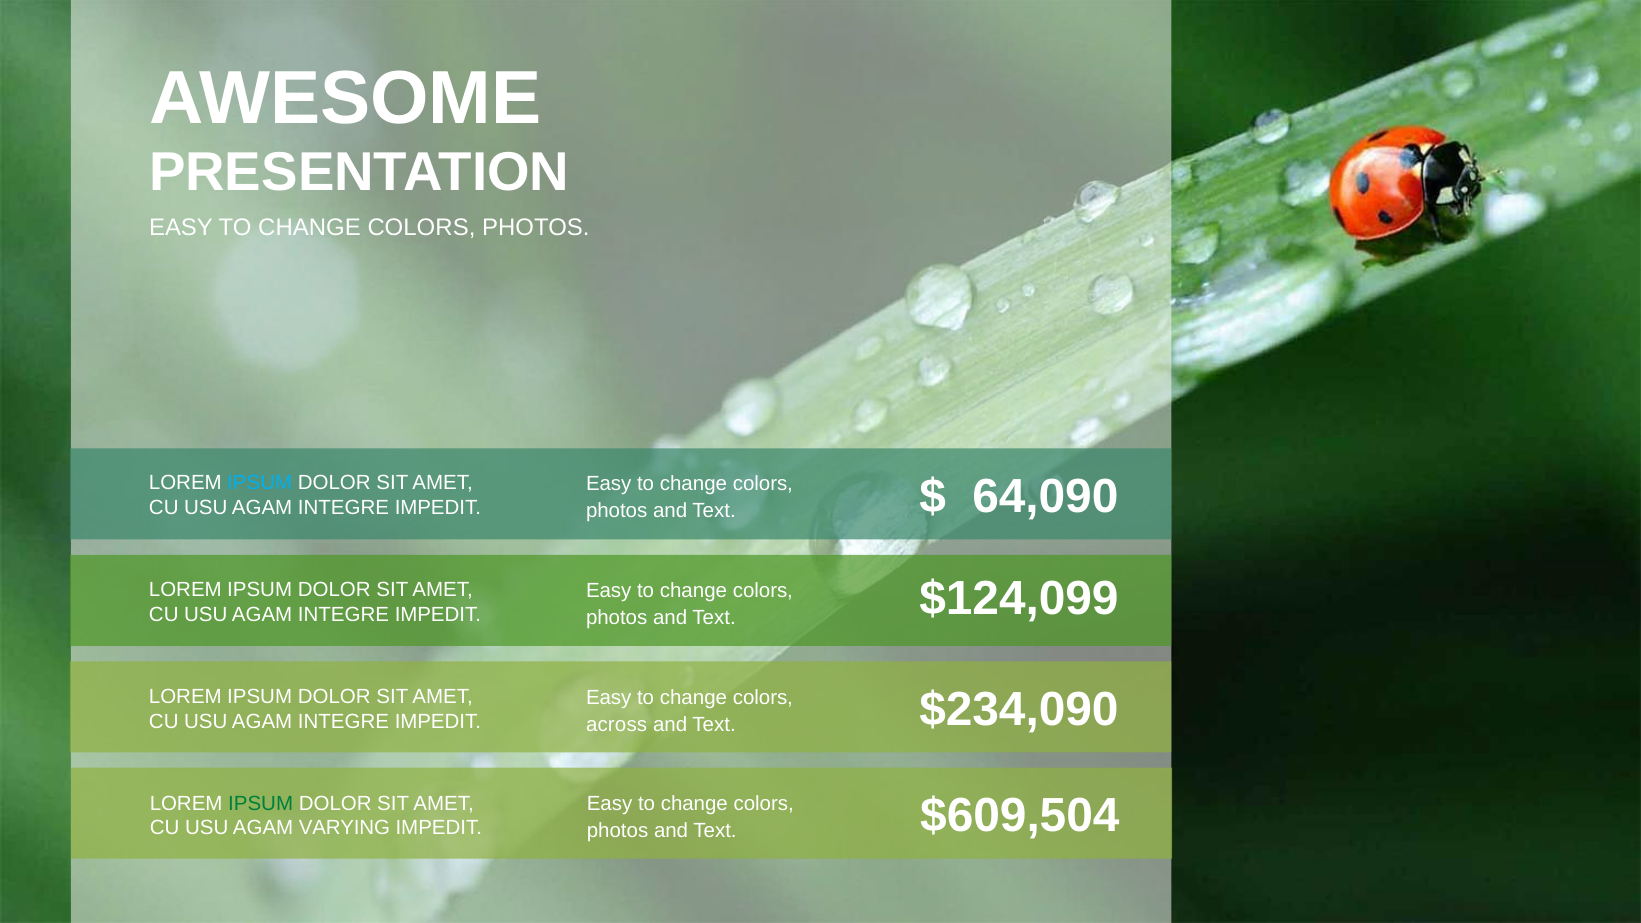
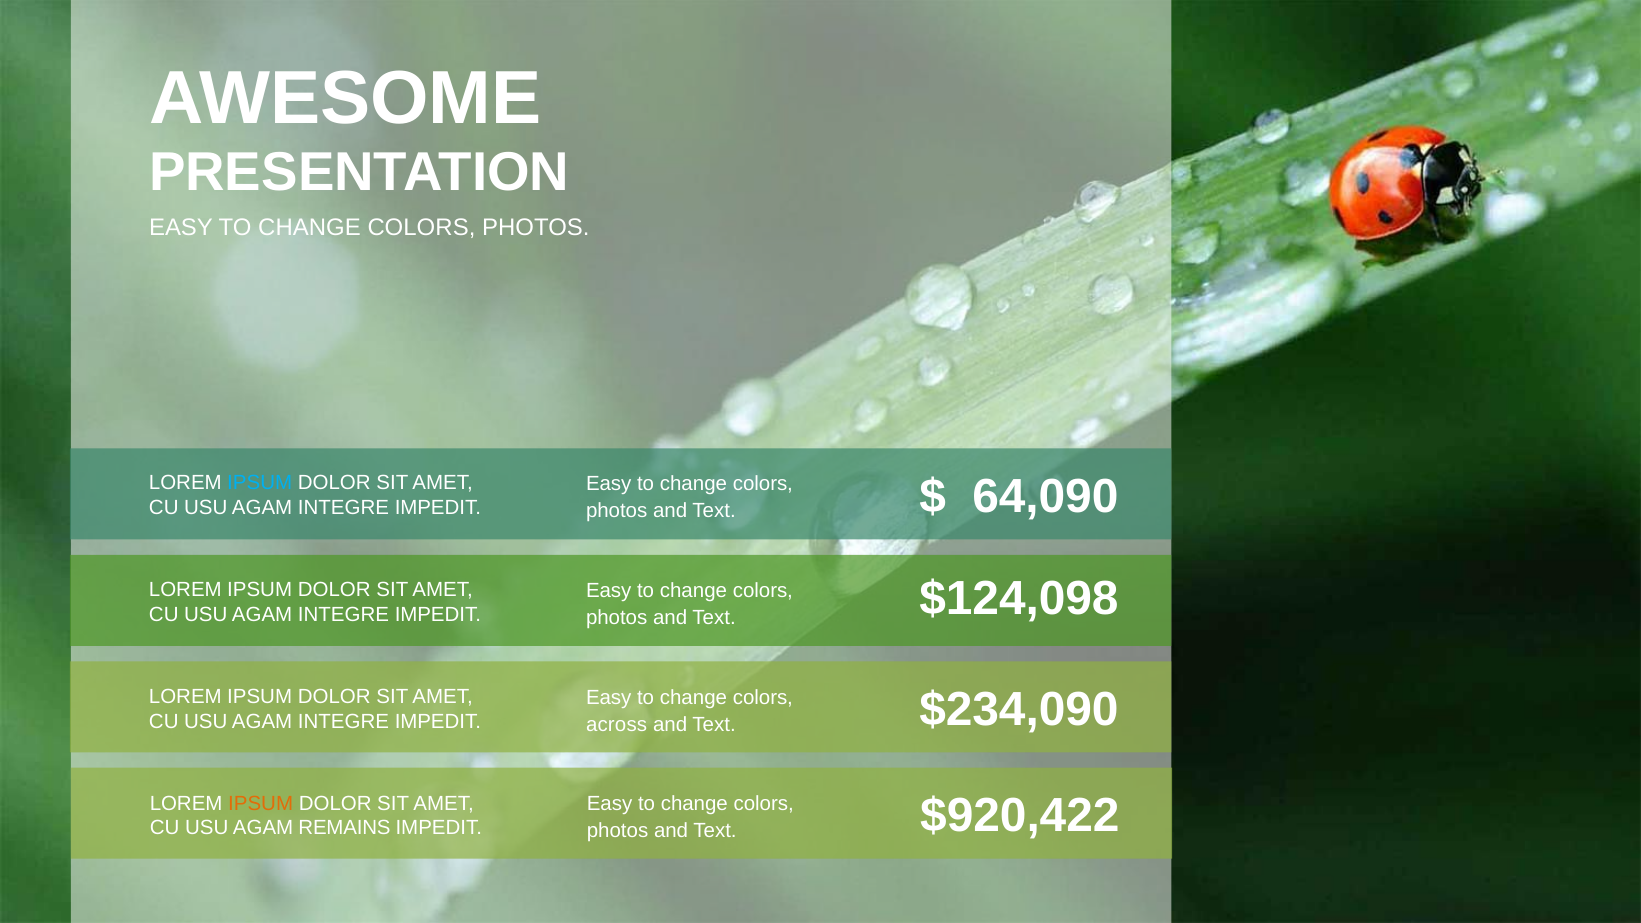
$124,099: $124,099 -> $124,098
IPSUM at (261, 803) colour: green -> orange
$609,504: $609,504 -> $920,422
VARYING: VARYING -> REMAINS
